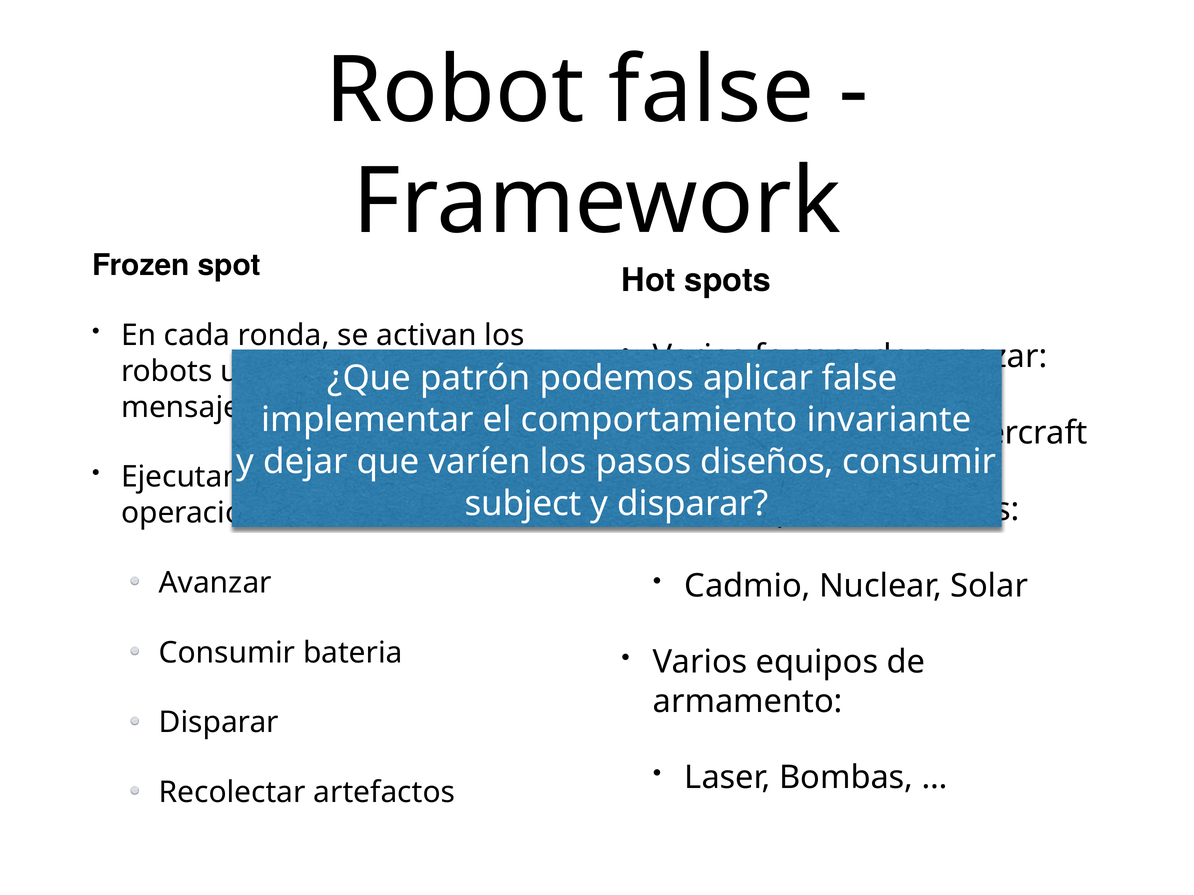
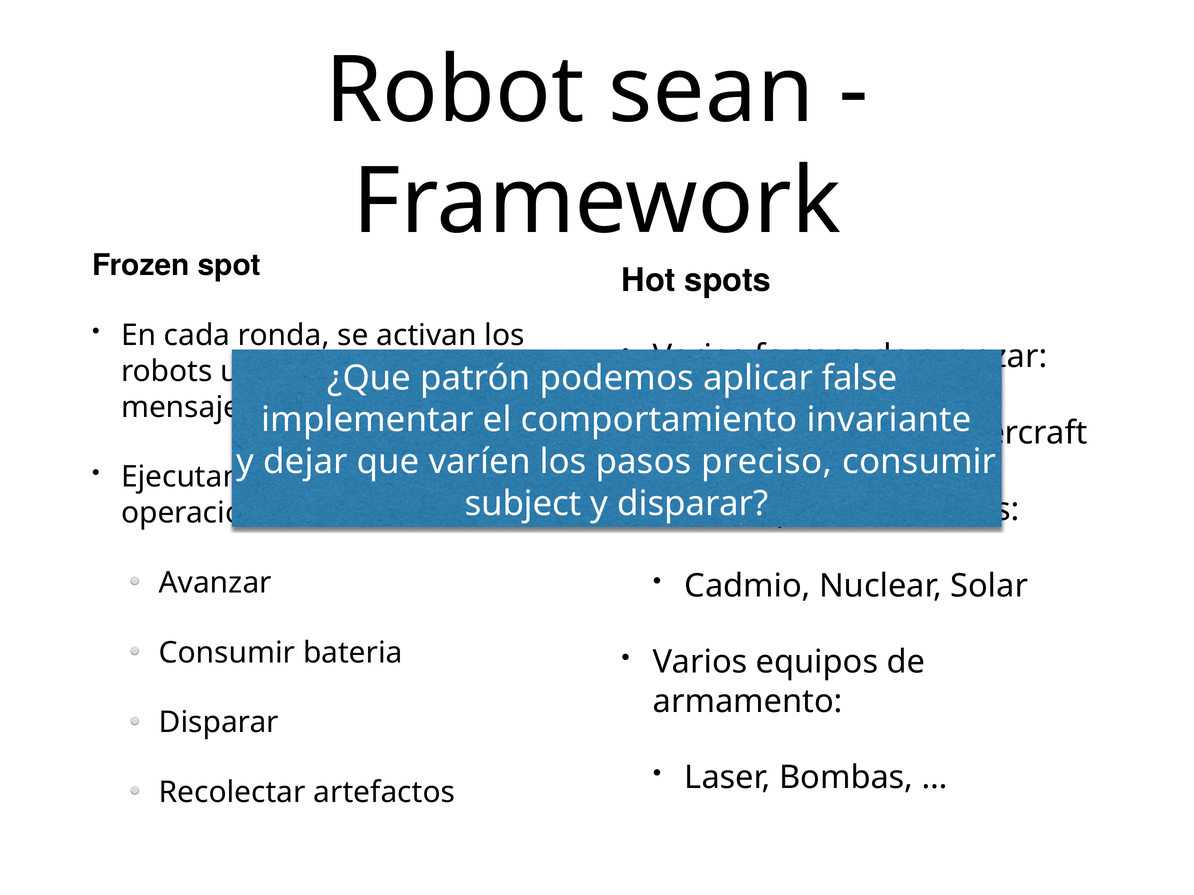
Robot false: false -> sean
diseños: diseños -> preciso
